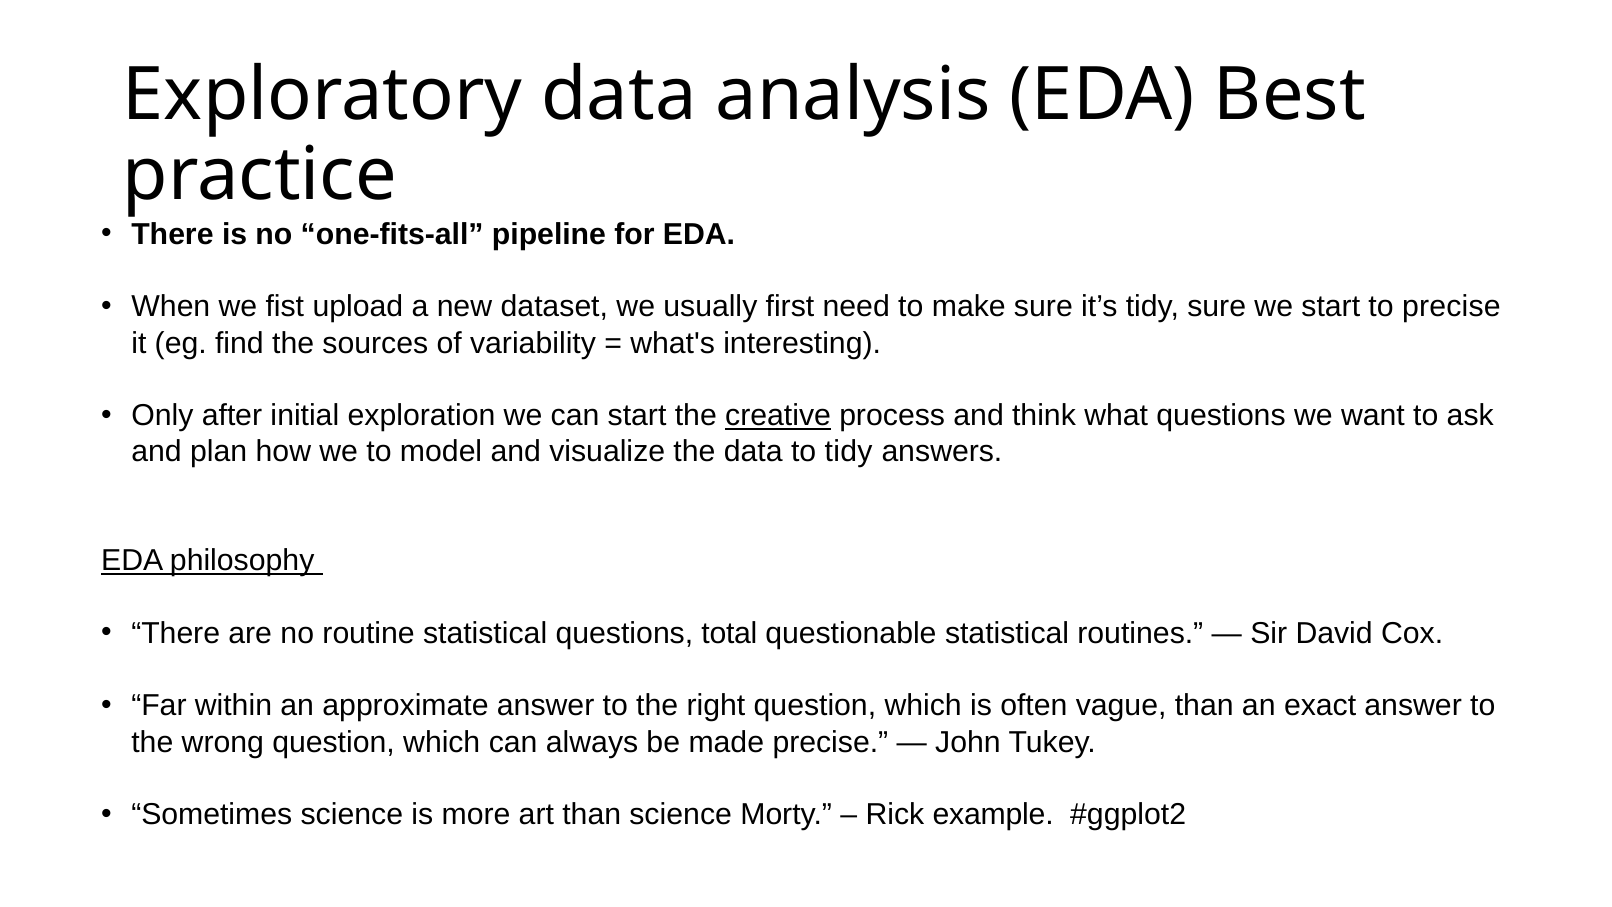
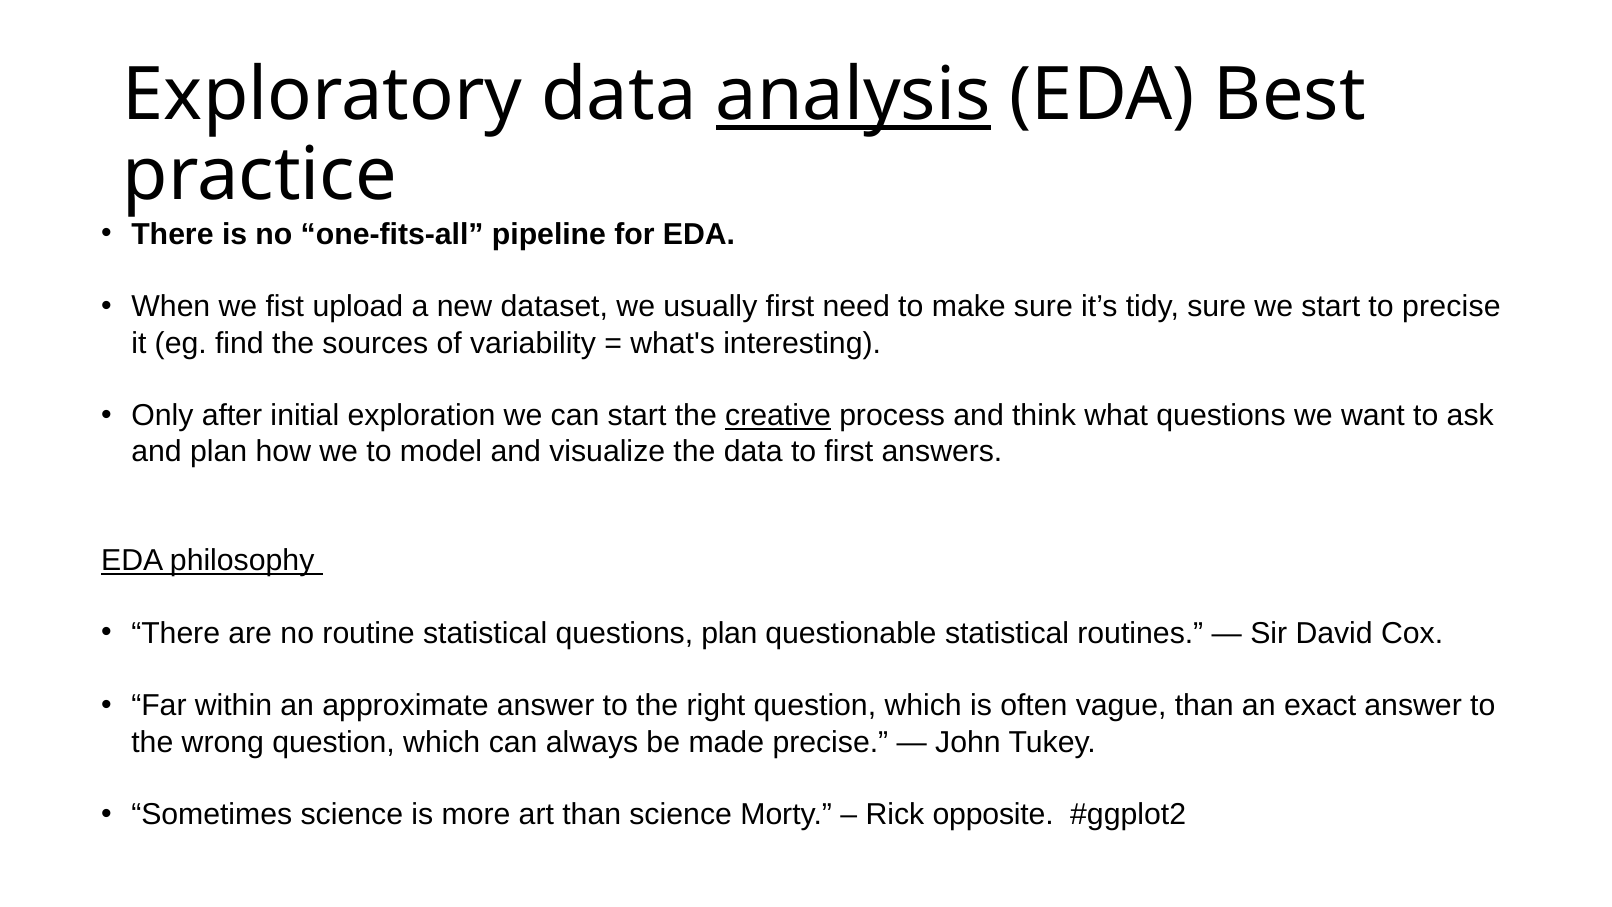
analysis underline: none -> present
to tidy: tidy -> first
questions total: total -> plan
example: example -> opposite
